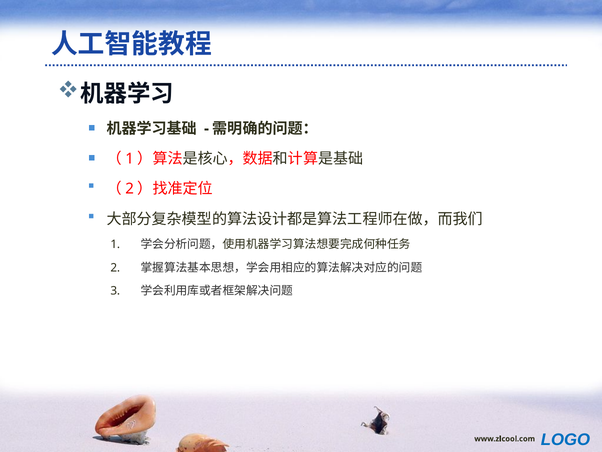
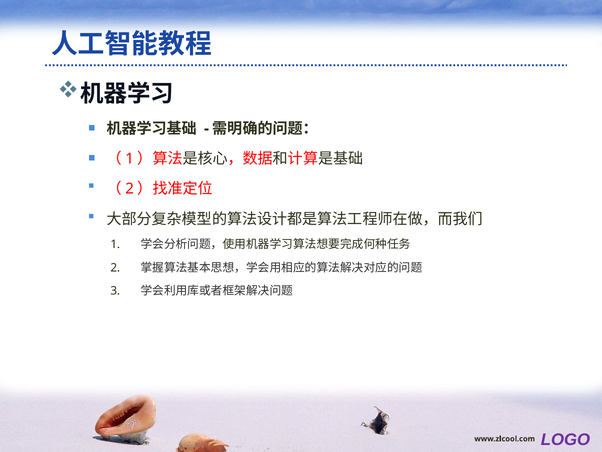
LOGO colour: blue -> purple
